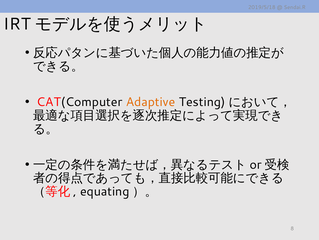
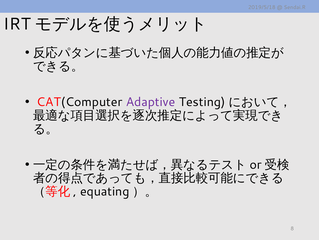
Adaptive colour: orange -> purple
